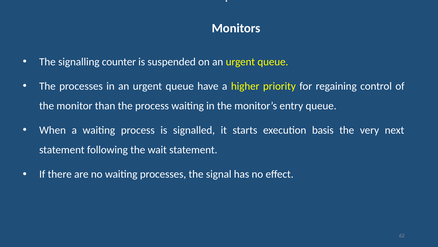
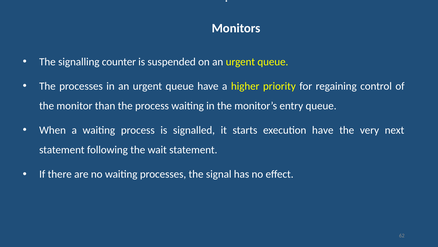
execution basis: basis -> have
